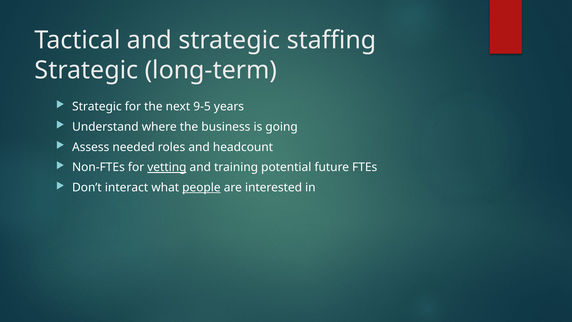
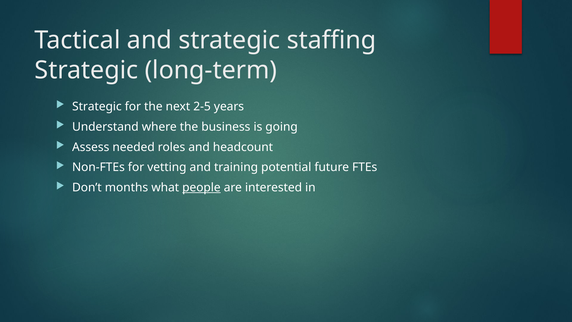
9-5: 9-5 -> 2-5
vetting underline: present -> none
interact: interact -> months
